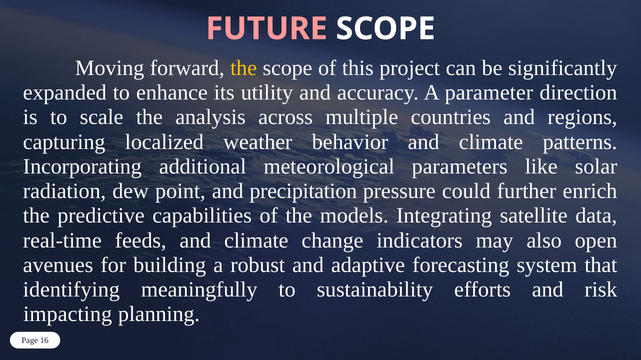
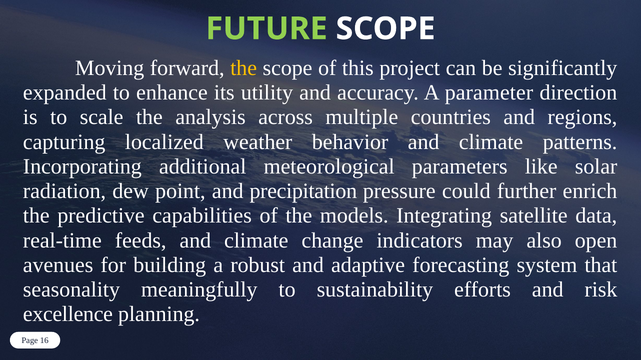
FUTURE colour: pink -> light green
identifying: identifying -> seasonality
impacting: impacting -> excellence
